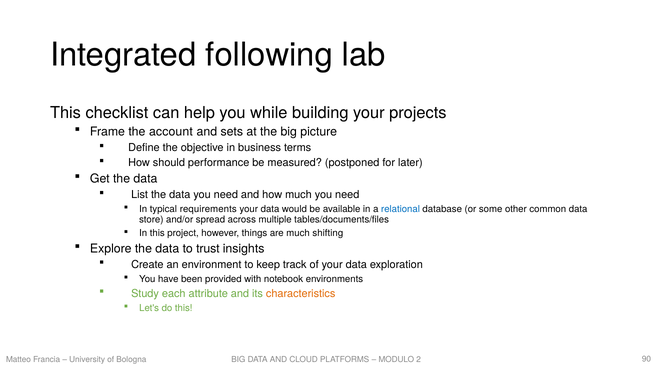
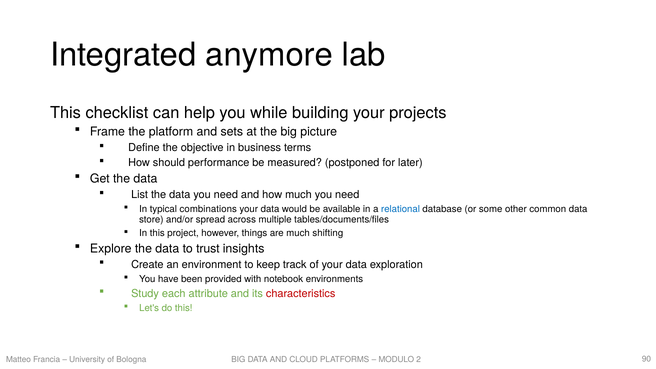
following: following -> anymore
account: account -> platform
requirements: requirements -> combinations
characteristics colour: orange -> red
